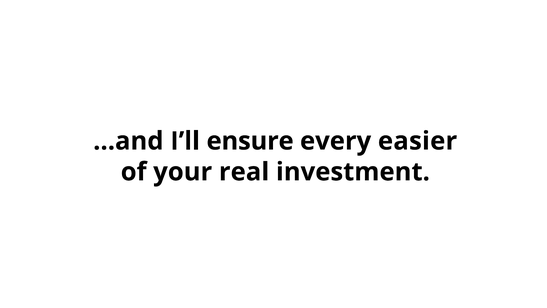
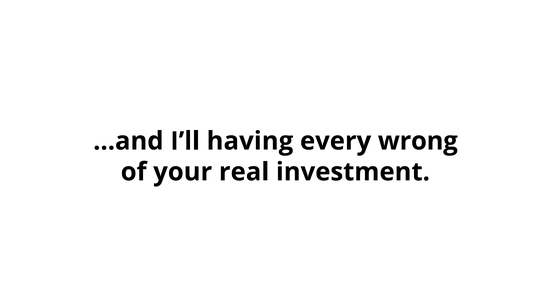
ensure: ensure -> having
easier: easier -> wrong
